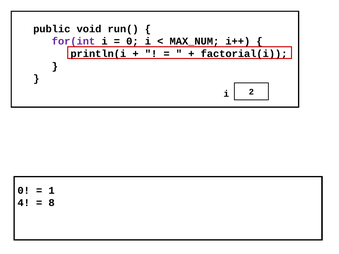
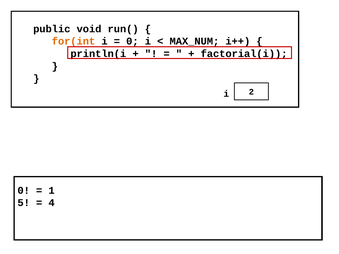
for(int colour: purple -> orange
4: 4 -> 5
8: 8 -> 4
